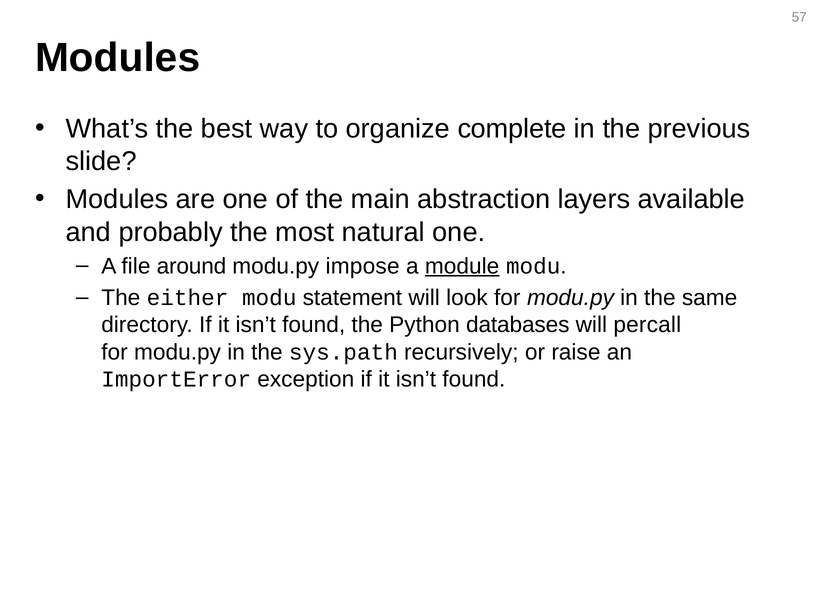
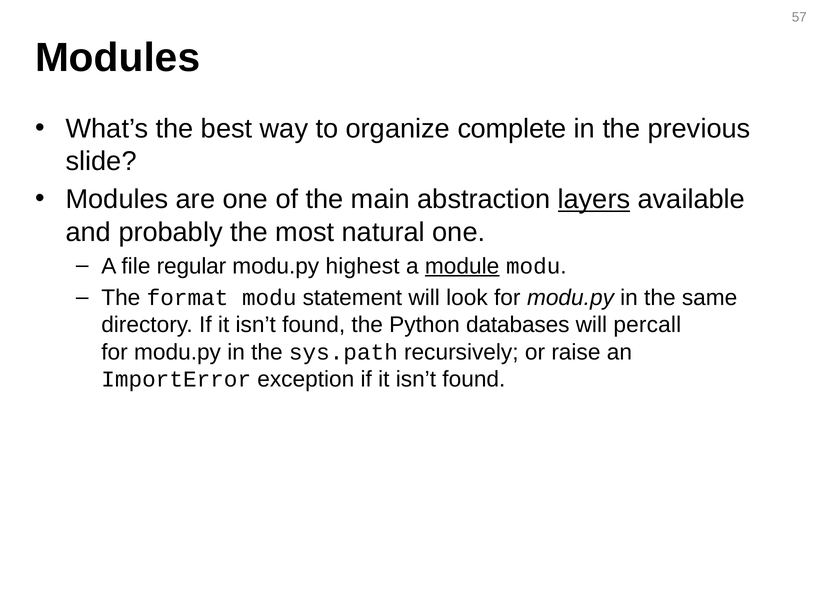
layers underline: none -> present
around: around -> regular
impose: impose -> highest
either: either -> format
